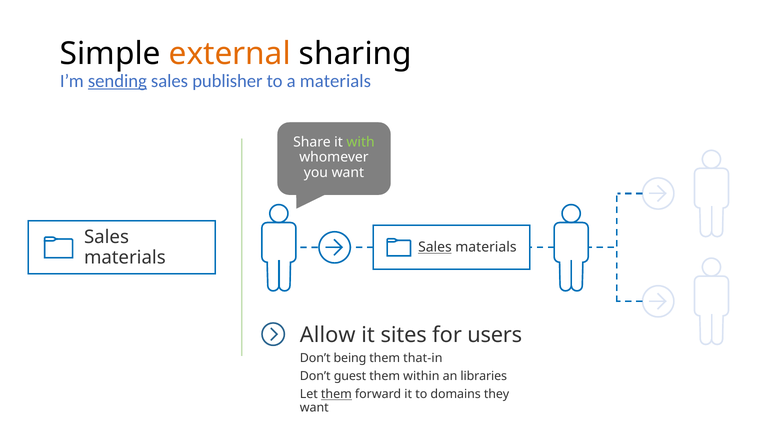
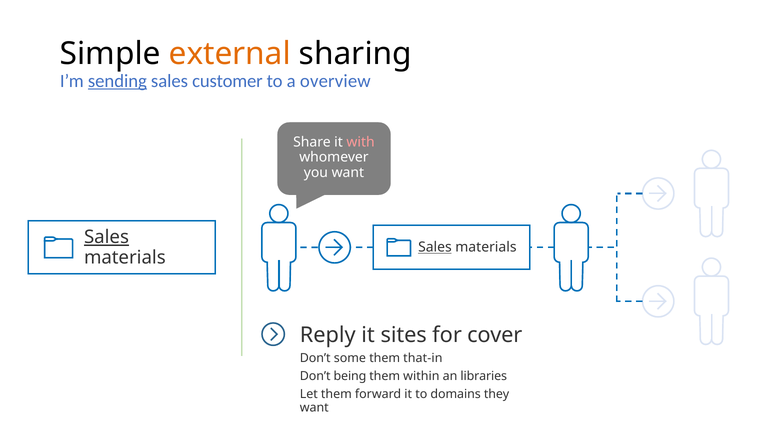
publisher: publisher -> customer
a materials: materials -> overview
with colour: light green -> pink
Sales at (106, 237) underline: none -> present
Allow: Allow -> Reply
users: users -> cover
being: being -> some
guest: guest -> being
them at (336, 394) underline: present -> none
